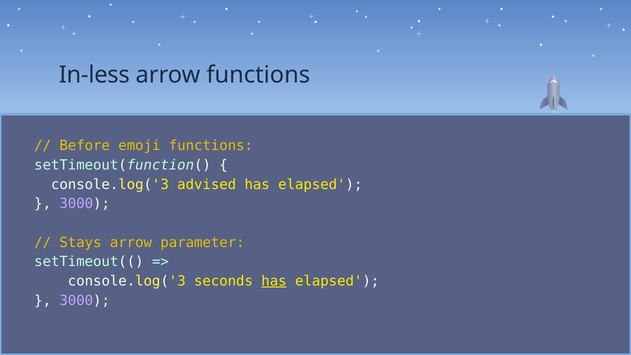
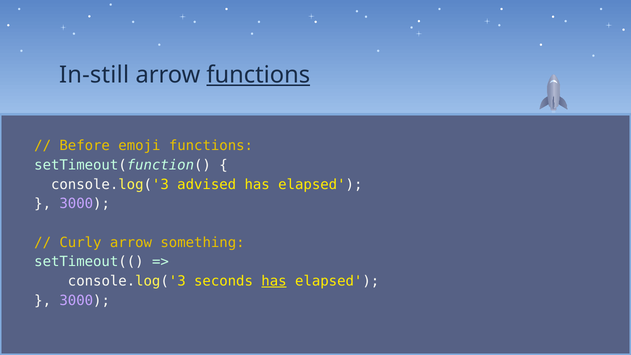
In-less: In-less -> In-still
functions at (258, 75) underline: none -> present
Stays: Stays -> Curly
parameter: parameter -> something
